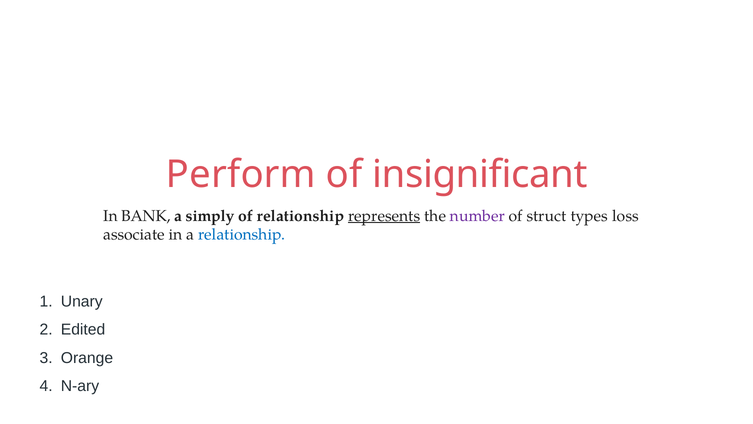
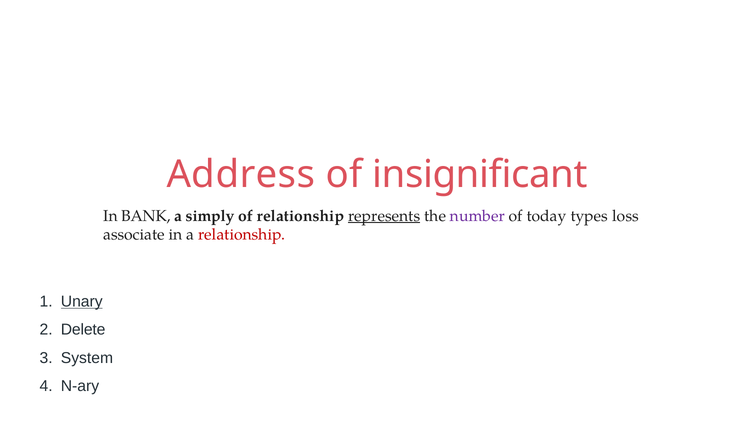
Perform: Perform -> Address
struct: struct -> today
relationship at (242, 234) colour: blue -> red
Unary underline: none -> present
Edited: Edited -> Delete
Orange: Orange -> System
